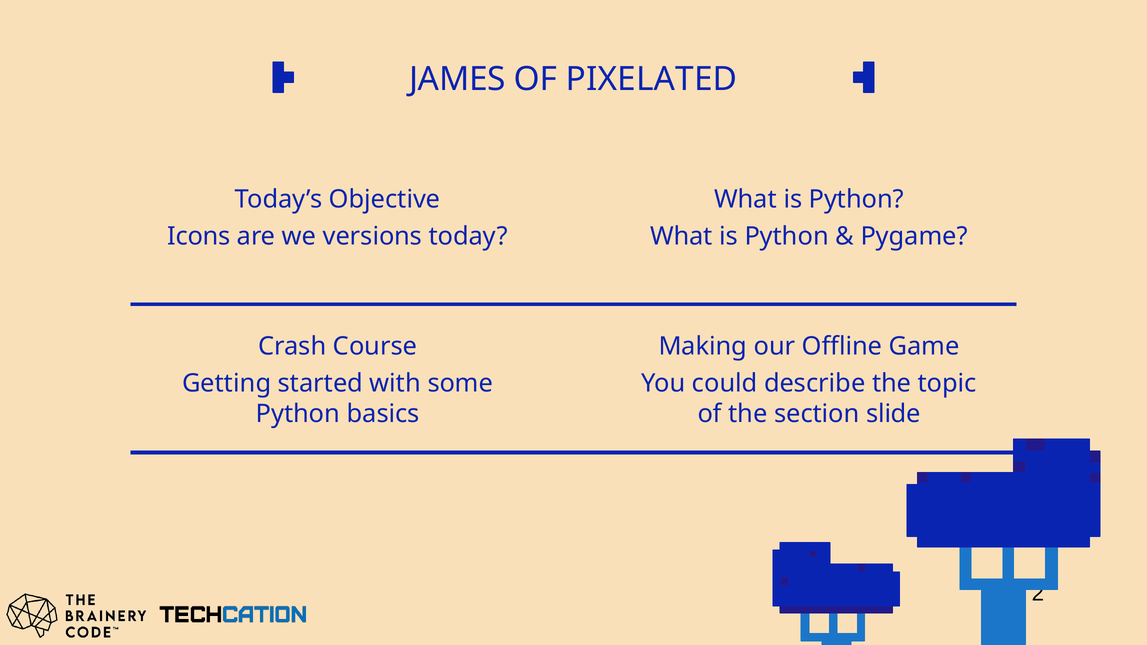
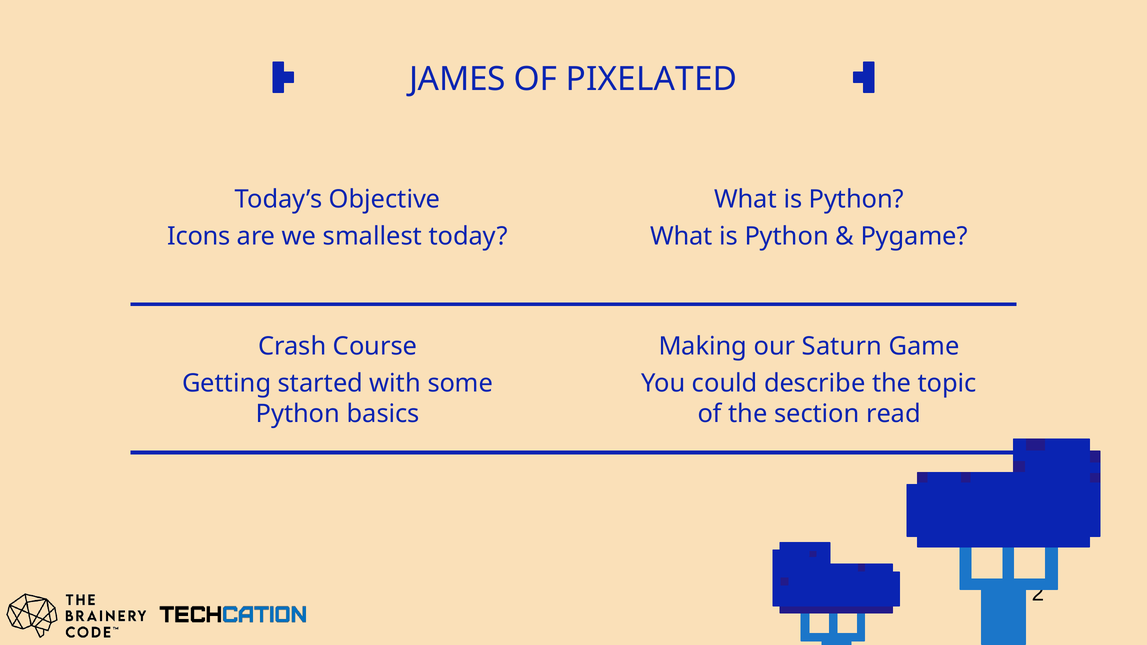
versions: versions -> smallest
Offline: Offline -> Saturn
slide: slide -> read
